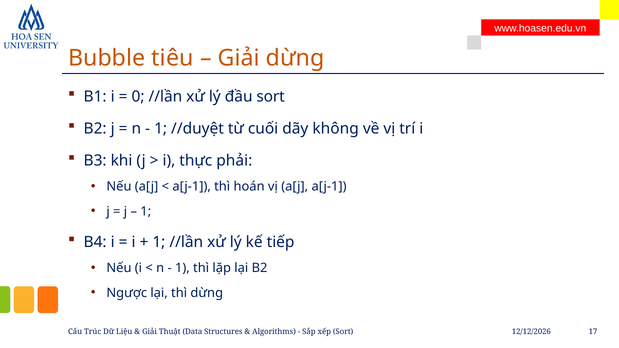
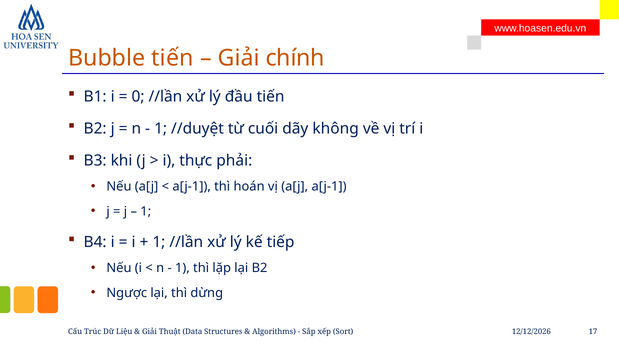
Bubble tiêu: tiêu -> tiến
Giải dừng: dừng -> chính
đầu sort: sort -> tiến
